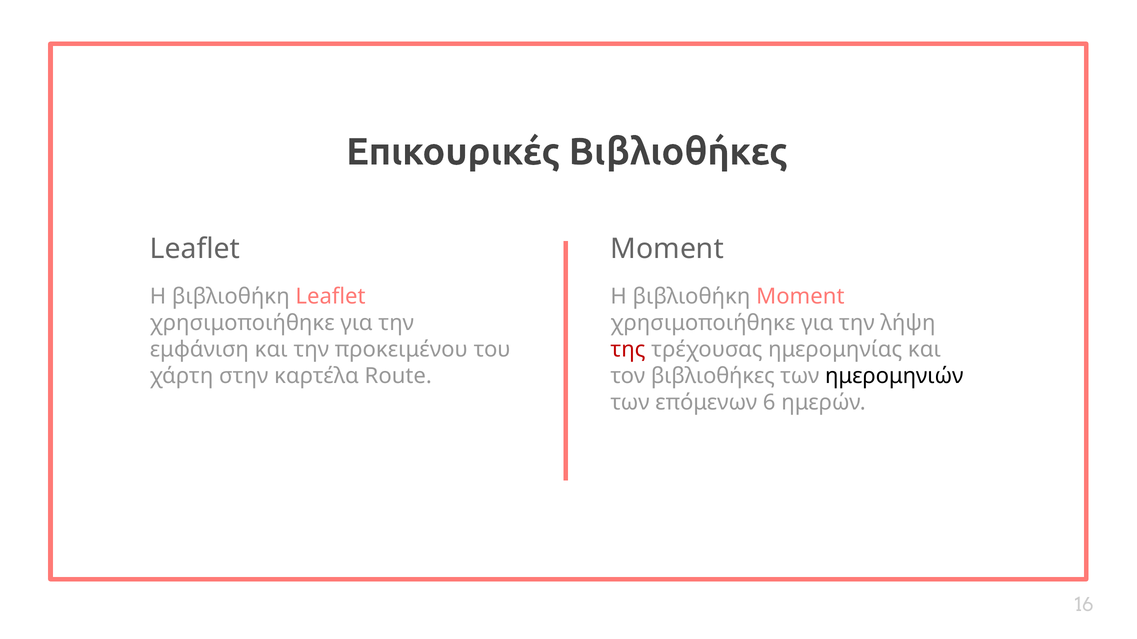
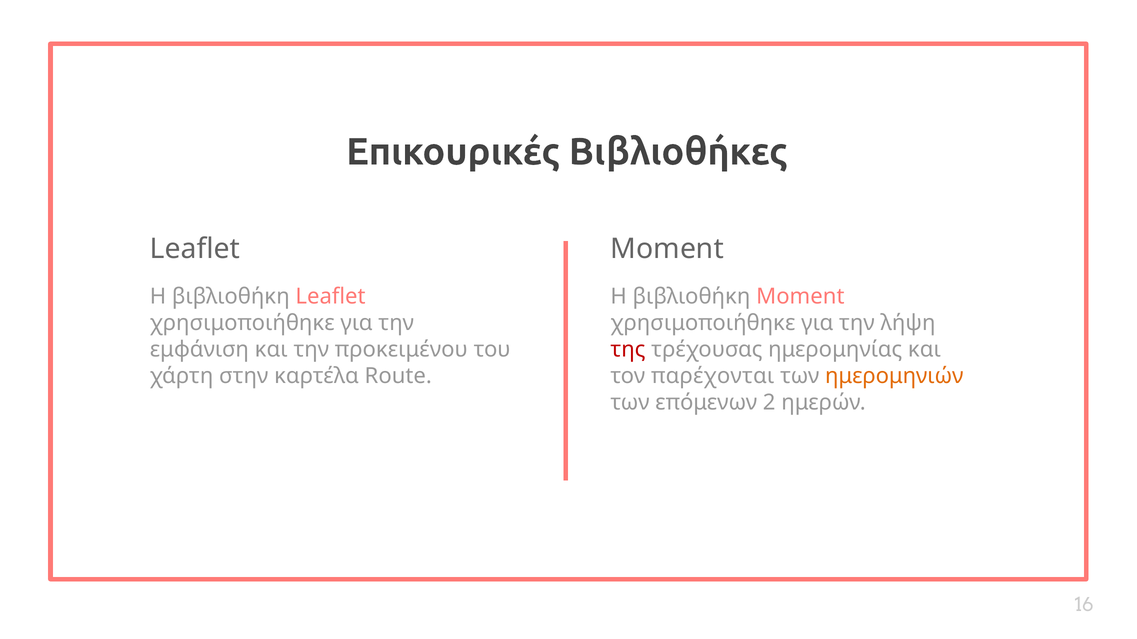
τον βιβλιοθήκες: βιβλιοθήκες -> παρέχονται
ημερομηνιών colour: black -> orange
6: 6 -> 2
